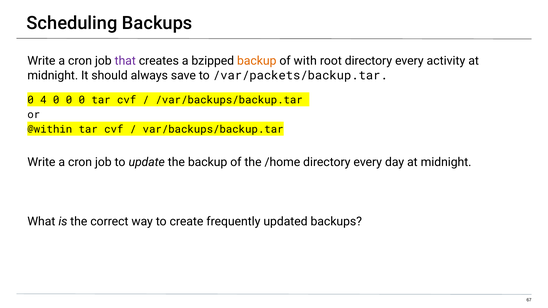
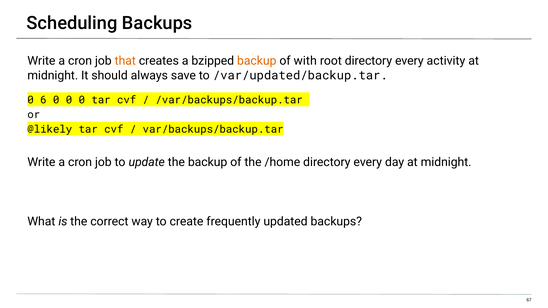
that colour: purple -> orange
/var/packets/backup.tar: /var/packets/backup.tar -> /var/updated/backup.tar
4: 4 -> 6
@within: @within -> @likely
